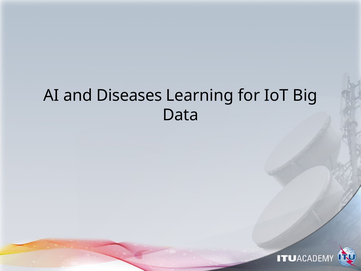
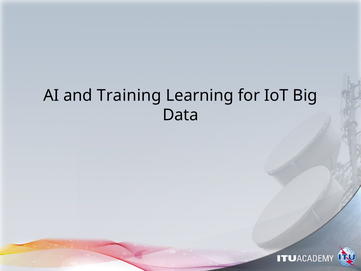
Diseases: Diseases -> Training
